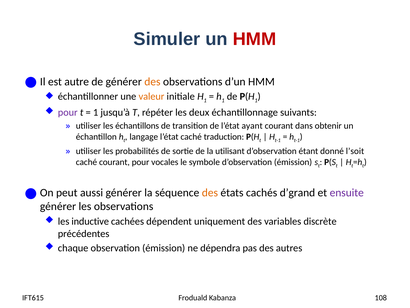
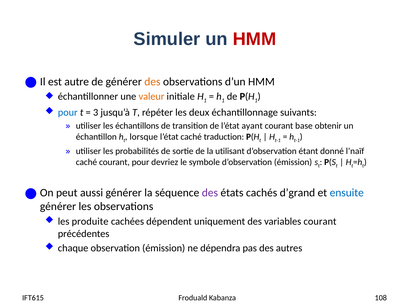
pour at (68, 112) colour: purple -> blue
1 at (96, 112): 1 -> 3
dans: dans -> base
langage: langage -> lorsque
l’soit: l’soit -> l’naïf
vocales: vocales -> devriez
des at (210, 192) colour: orange -> purple
ensuite colour: purple -> blue
inductive: inductive -> produite
variables discrète: discrète -> courant
